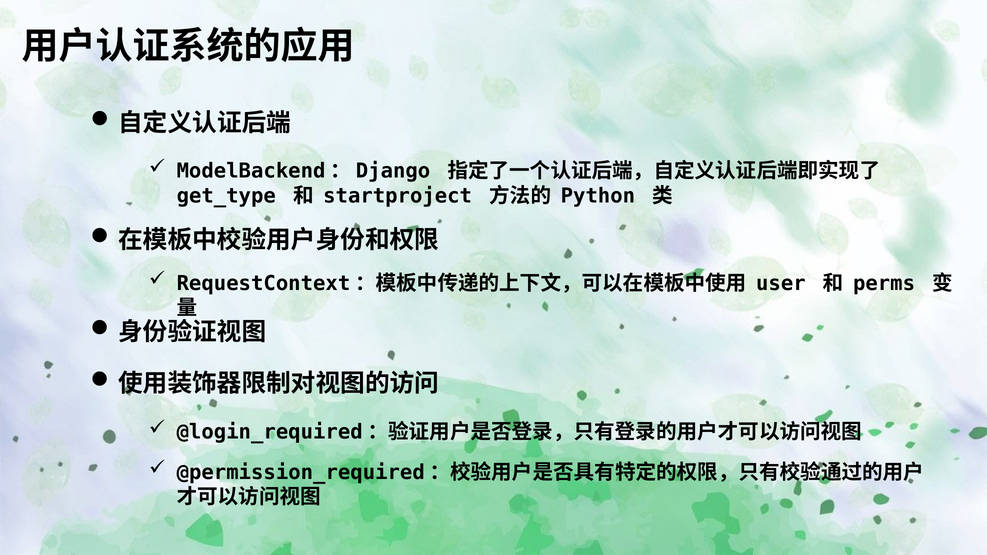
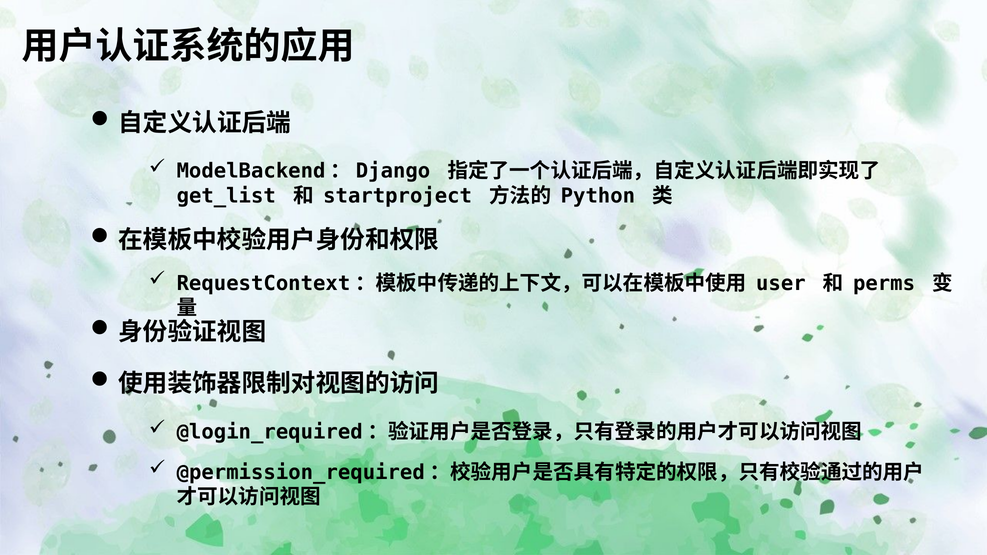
get_type: get_type -> get_list
